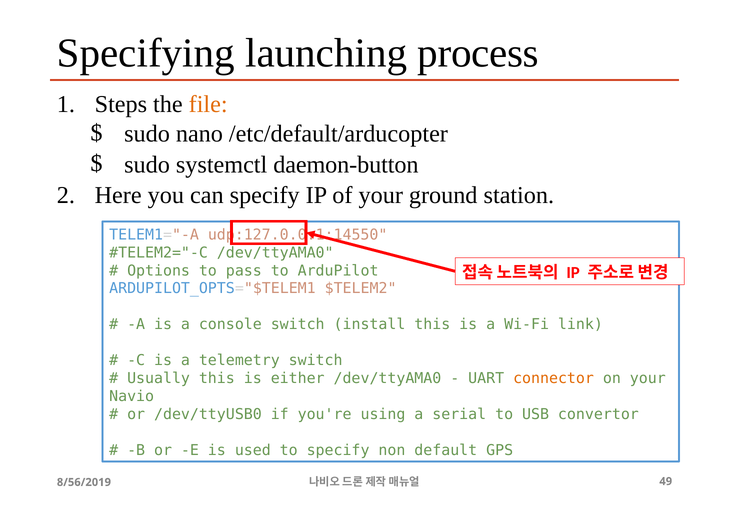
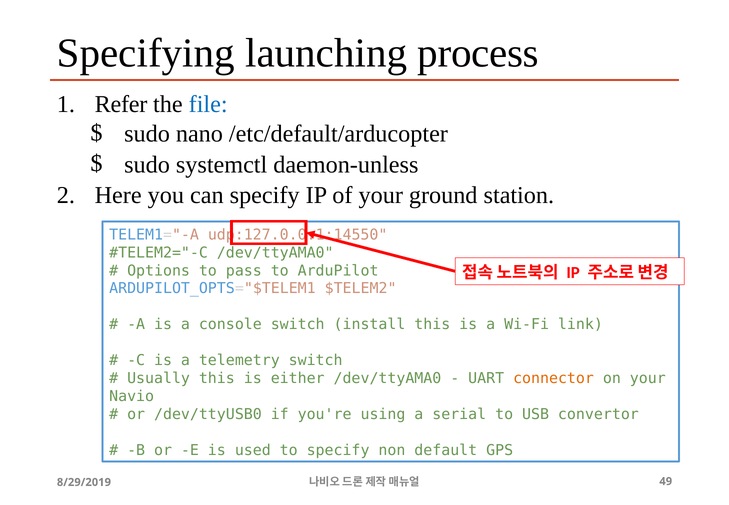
Steps: Steps -> Refer
file colour: orange -> blue
daemon-button: daemon-button -> daemon-unless
8/56/2019: 8/56/2019 -> 8/29/2019
